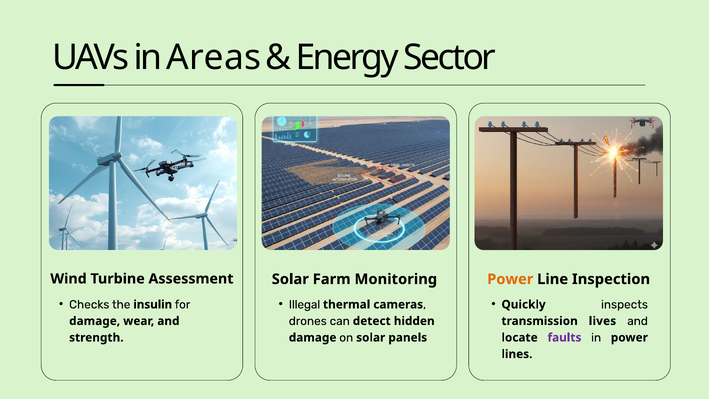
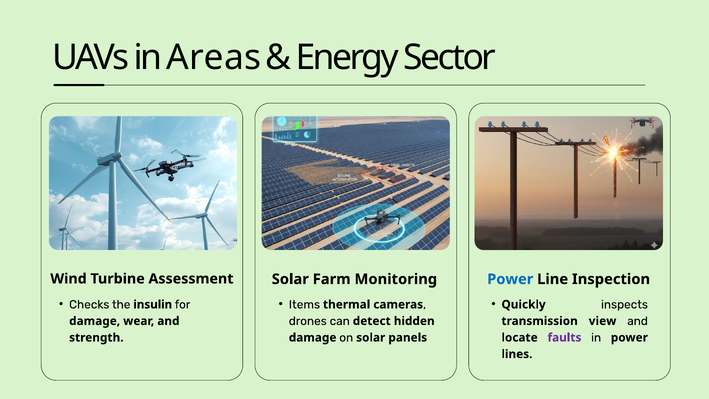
Power at (510, 279) colour: orange -> blue
Illegal: Illegal -> Items
lives: lives -> view
